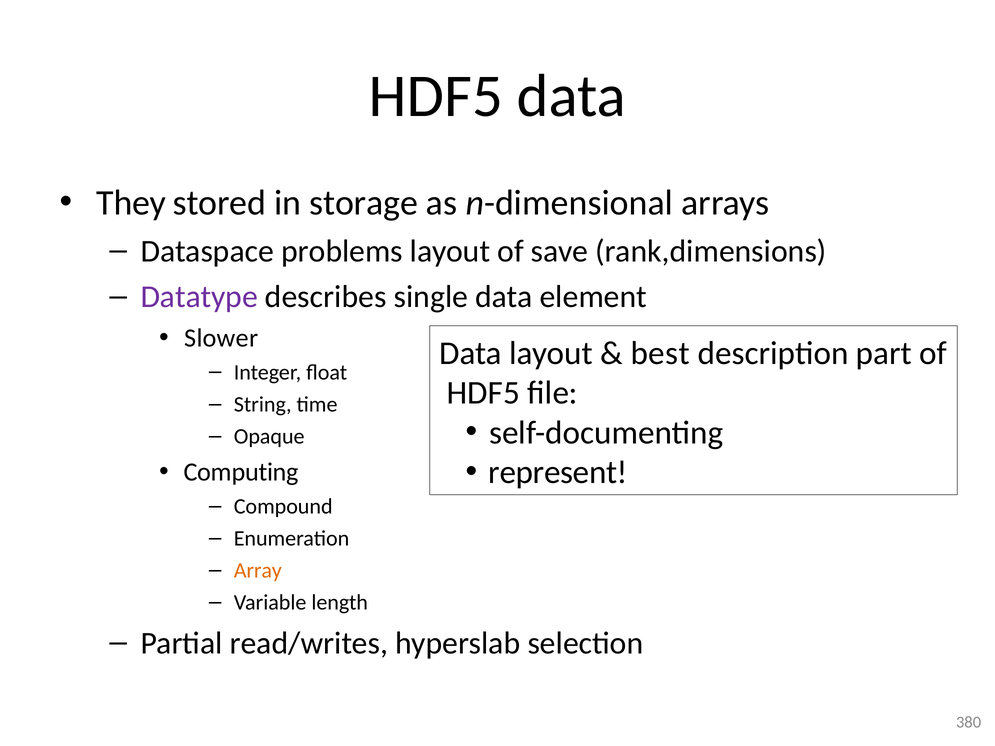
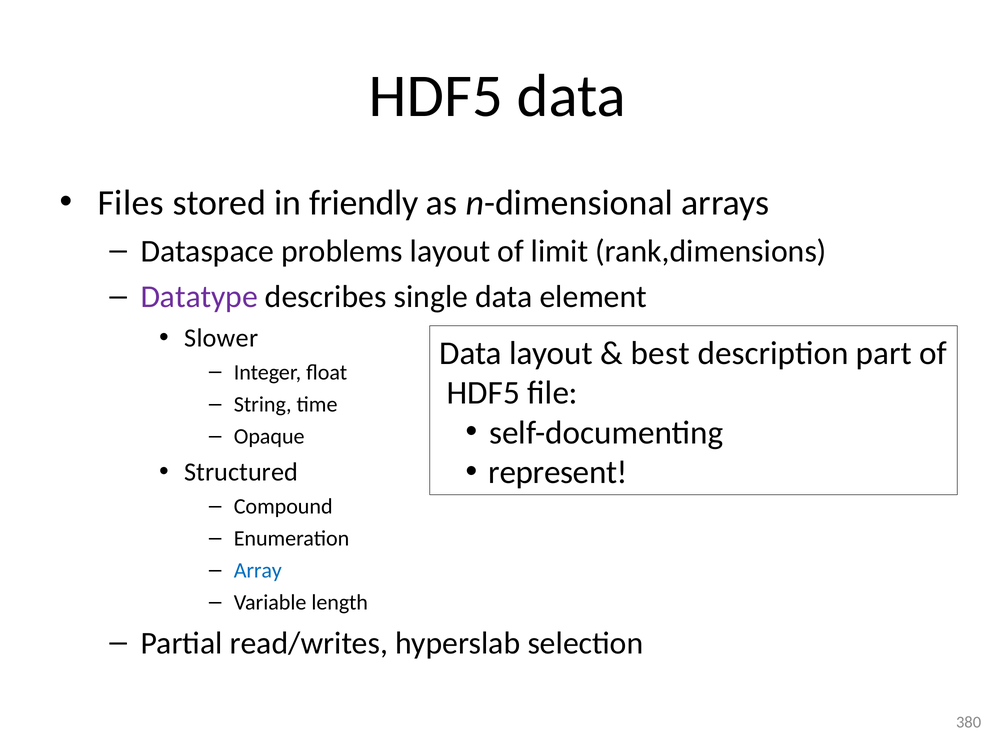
They: They -> Files
storage: storage -> friendly
save: save -> limit
Computing: Computing -> Structured
Array colour: orange -> blue
